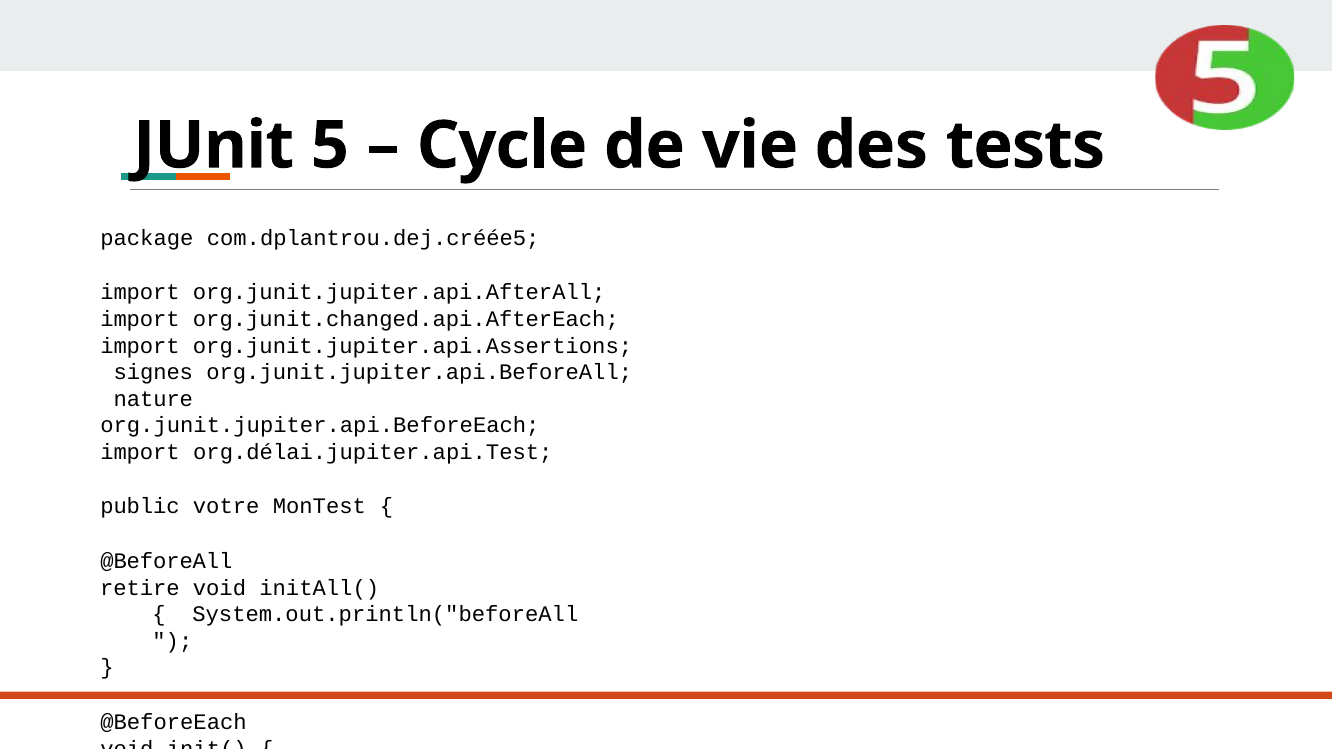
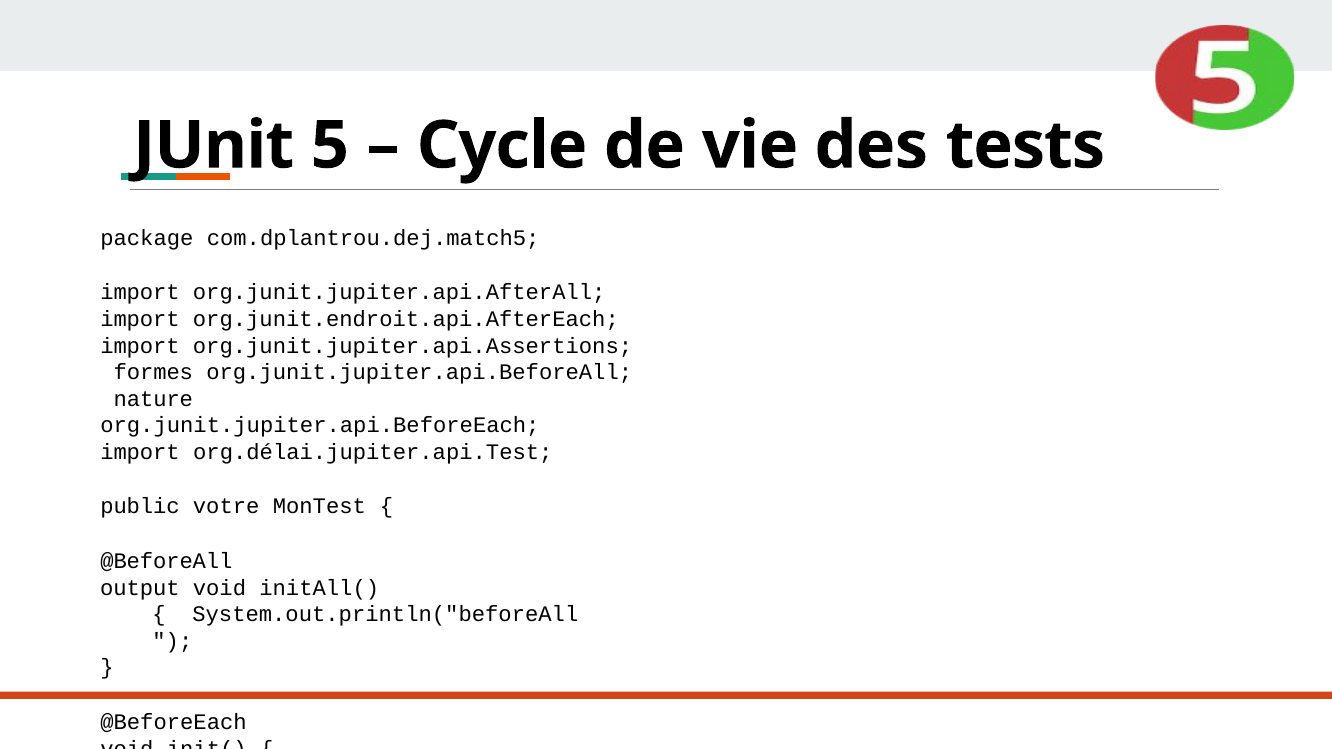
com.dplantrou.dej.créée5: com.dplantrou.dej.créée5 -> com.dplantrou.dej.match5
org.junit.changed.api.AfterEach: org.junit.changed.api.AfterEach -> org.junit.endroit.api.AfterEach
signes: signes -> formes
retire: retire -> output
